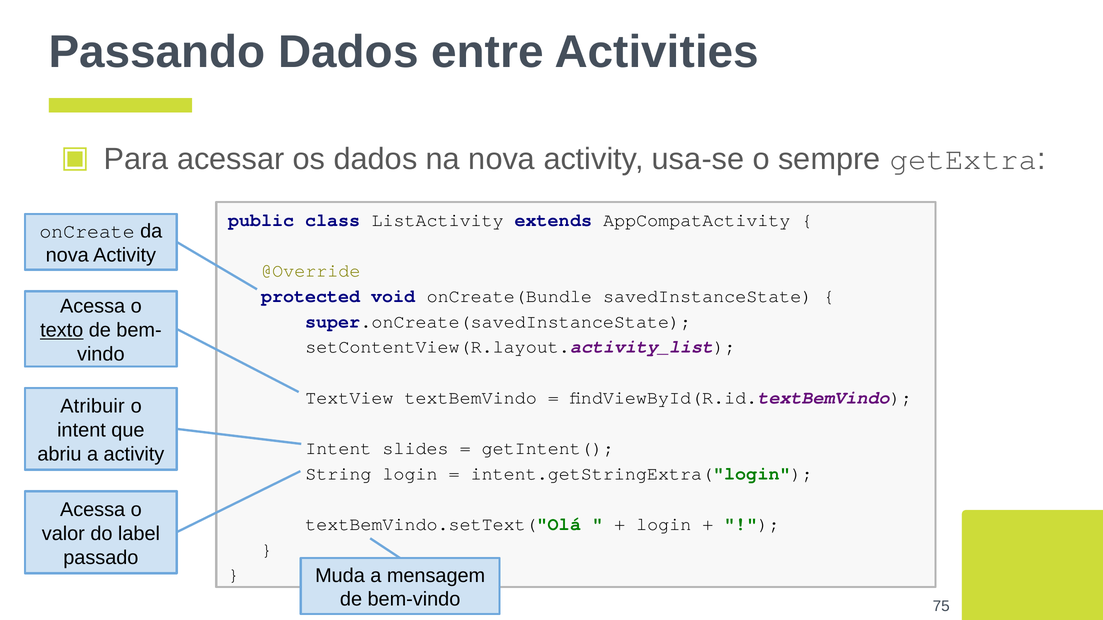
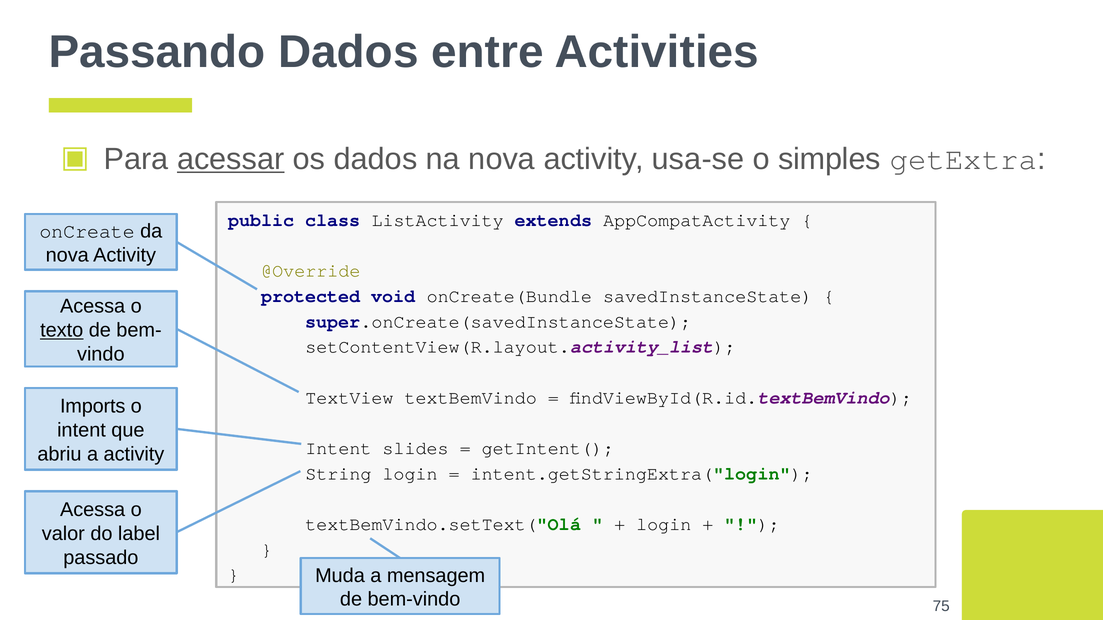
acessar underline: none -> present
sempre: sempre -> simples
Atribuir: Atribuir -> Imports
